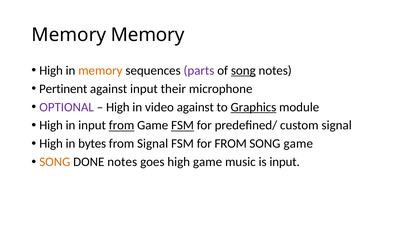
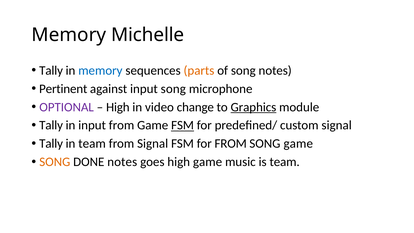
Memory Memory: Memory -> Michelle
High at (51, 70): High -> Tally
memory at (100, 70) colour: orange -> blue
parts colour: purple -> orange
song at (243, 70) underline: present -> none
input their: their -> song
video against: against -> change
High at (51, 125): High -> Tally
from at (122, 125) underline: present -> none
High at (51, 144): High -> Tally
in bytes: bytes -> team
is input: input -> team
